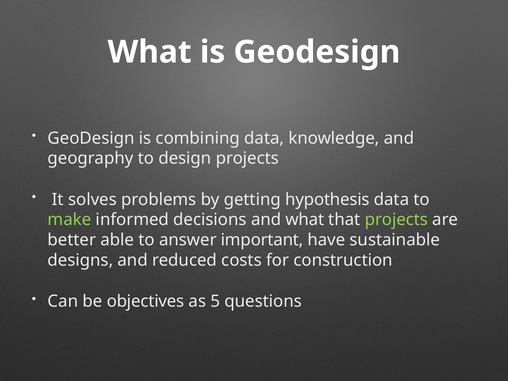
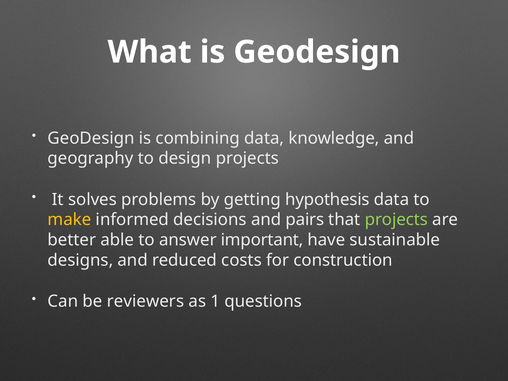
make colour: light green -> yellow
and what: what -> pairs
objectives: objectives -> reviewers
5: 5 -> 1
